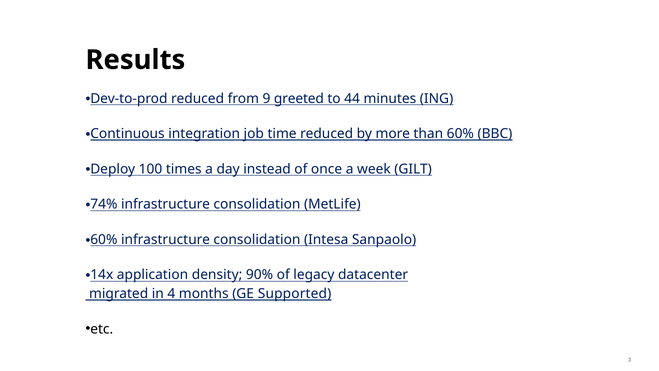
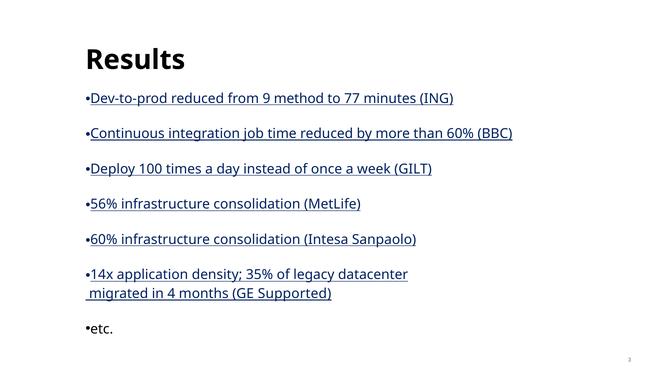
greeted: greeted -> method
44: 44 -> 77
74%: 74% -> 56%
90%: 90% -> 35%
